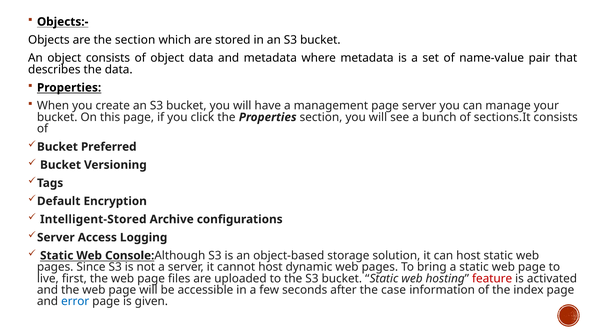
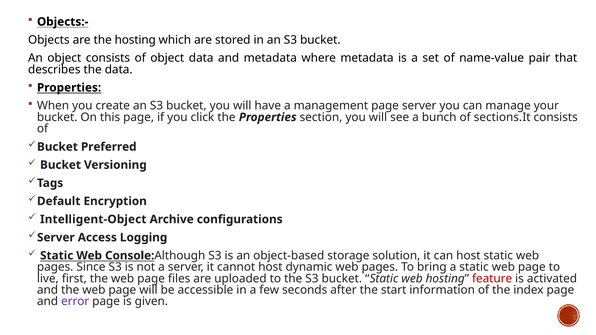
the section: section -> hosting
Intelligent-Stored: Intelligent-Stored -> Intelligent-Object
case: case -> start
error colour: blue -> purple
